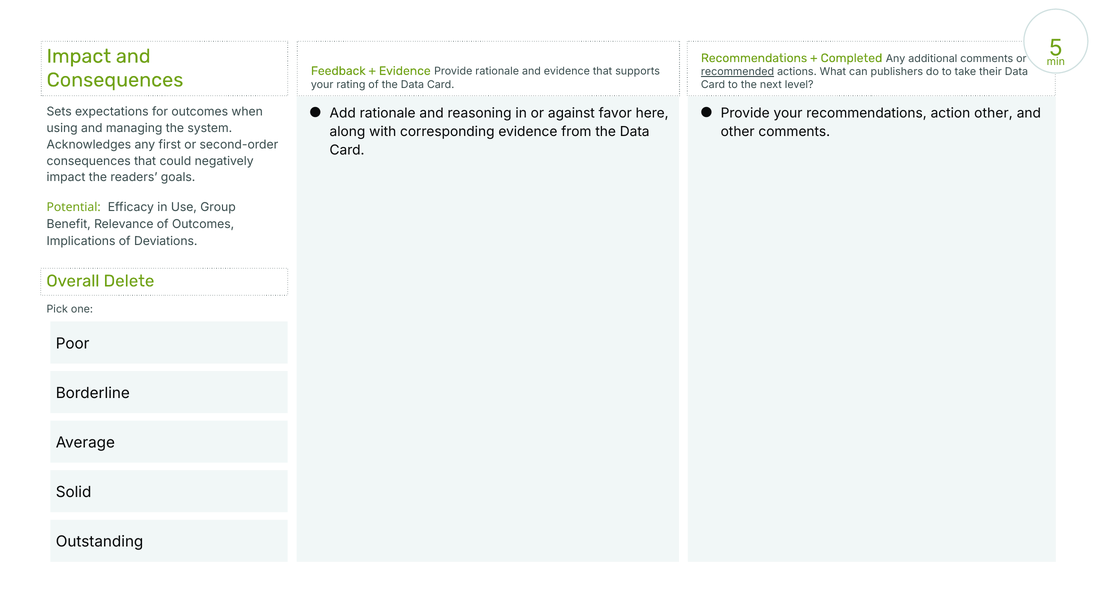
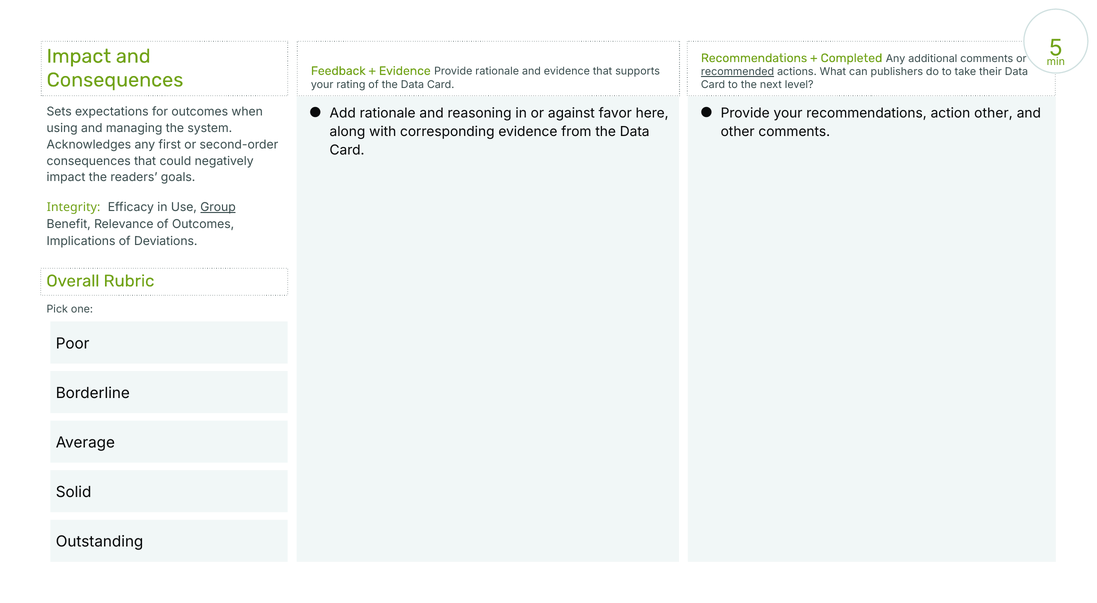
Potential: Potential -> Integrity
Group underline: none -> present
Delete: Delete -> Rubric
